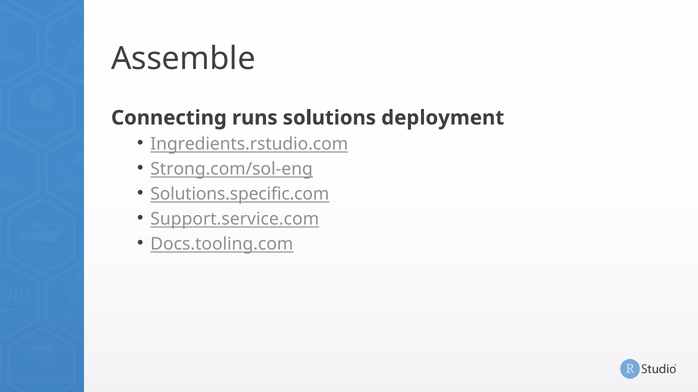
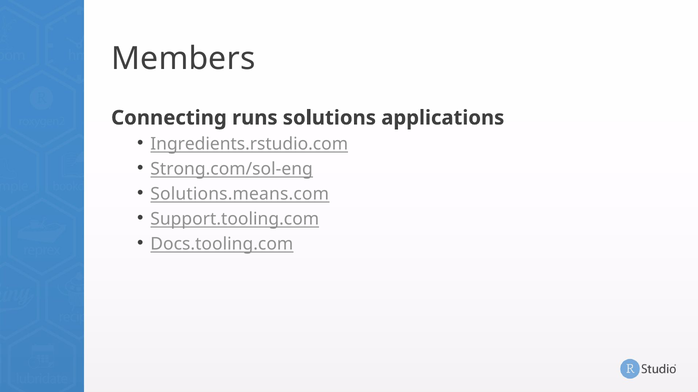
Assemble: Assemble -> Members
deployment: deployment -> applications
Solutions.specific.com: Solutions.specific.com -> Solutions.means.com
Support.service.com: Support.service.com -> Support.tooling.com
